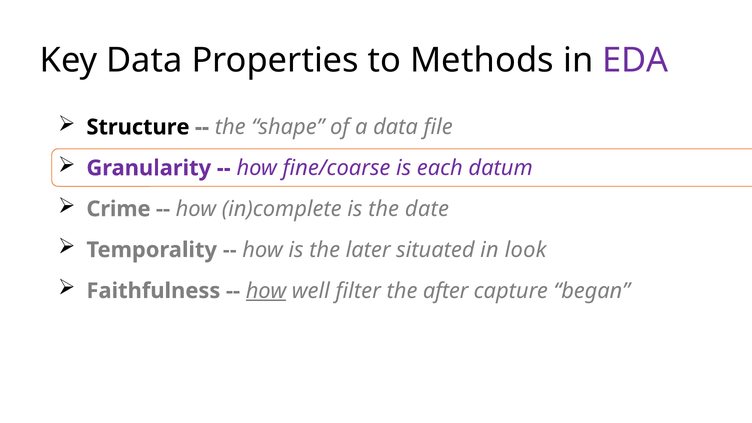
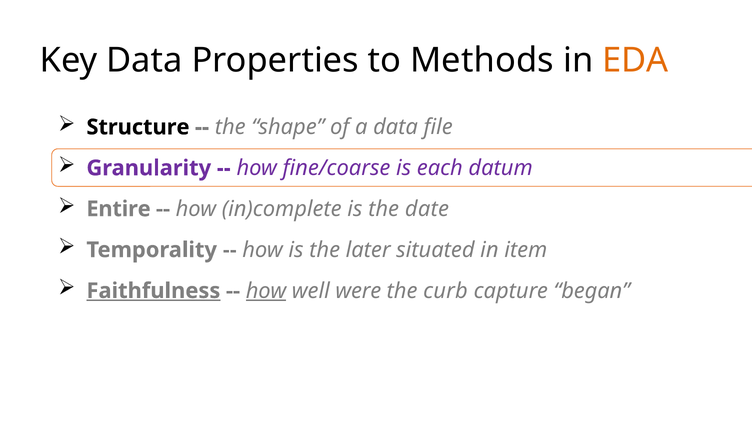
EDA colour: purple -> orange
Crime: Crime -> Entire
look: look -> item
Faithfulness underline: none -> present
filter: filter -> were
after: after -> curb
